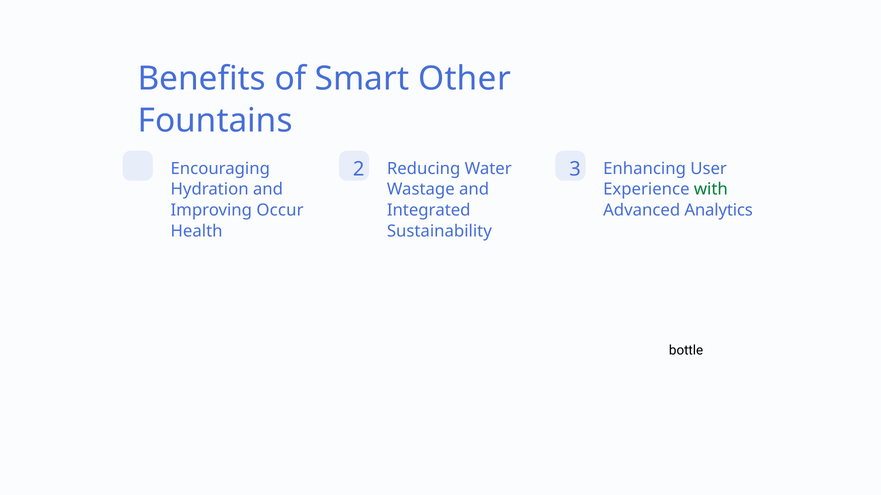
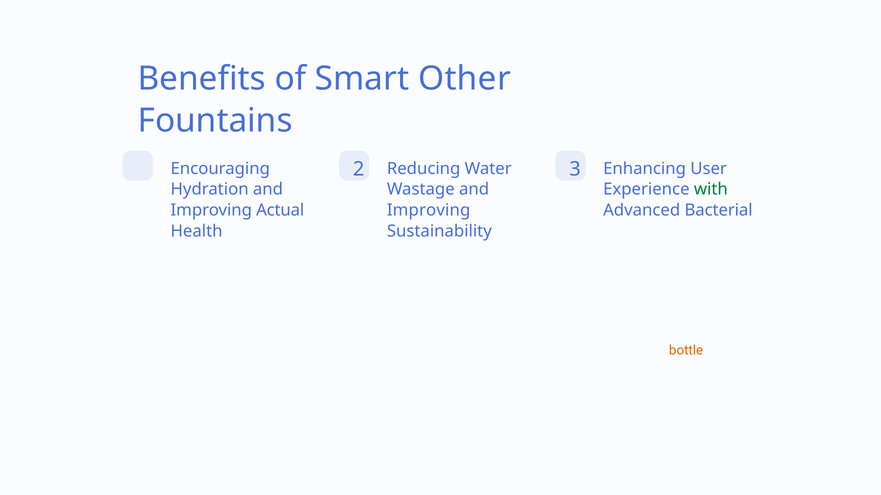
Occur: Occur -> Actual
Integrated at (429, 211): Integrated -> Improving
Analytics: Analytics -> Bacterial
bottle colour: black -> orange
